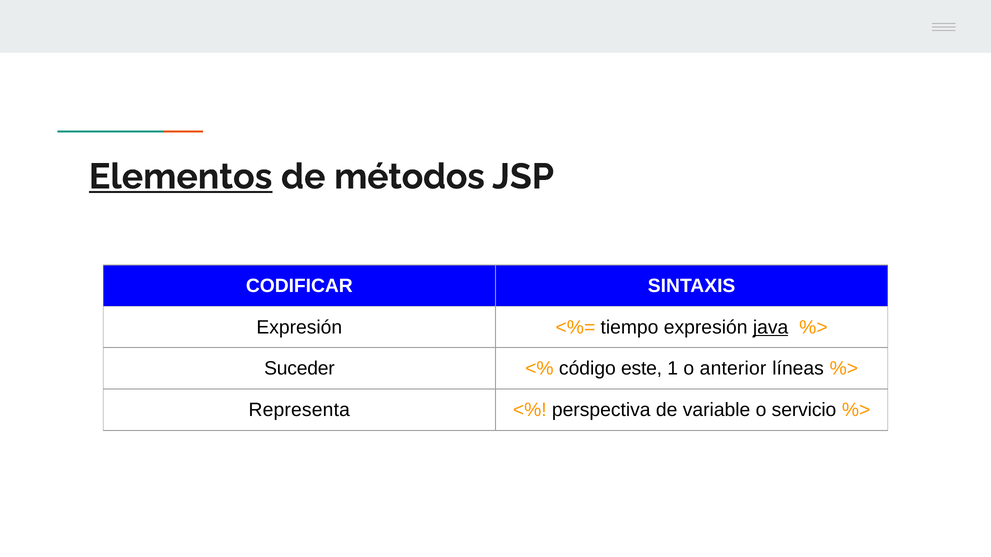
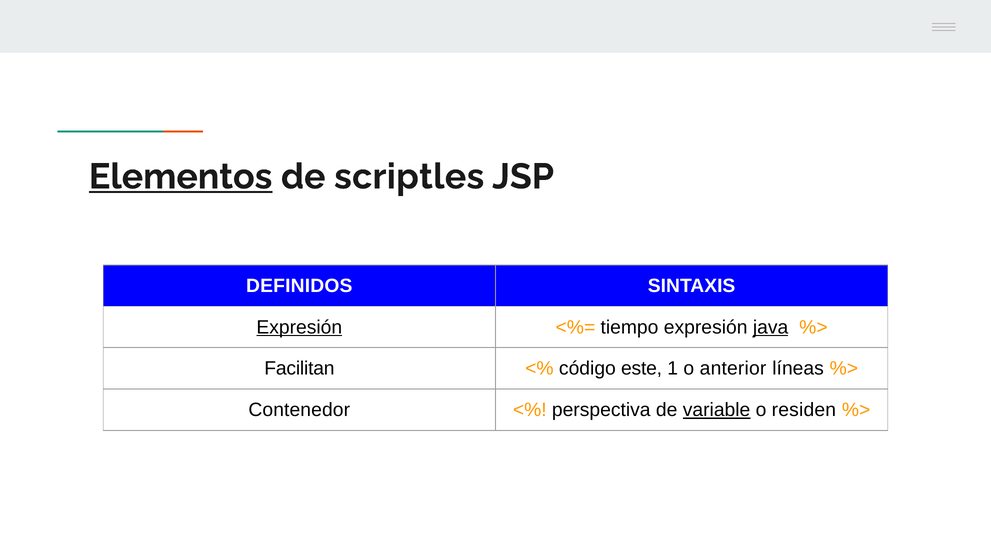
métodos: métodos -> scriptles
CODIFICAR: CODIFICAR -> DEFINIDOS
Expresión at (299, 327) underline: none -> present
Suceder: Suceder -> Facilitan
Representa: Representa -> Contenedor
variable underline: none -> present
servicio: servicio -> residen
